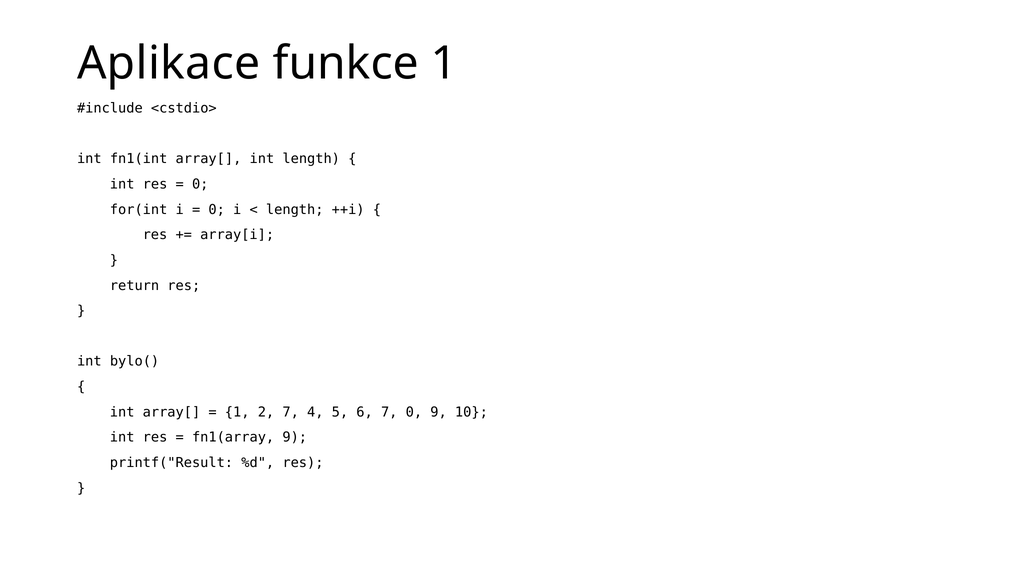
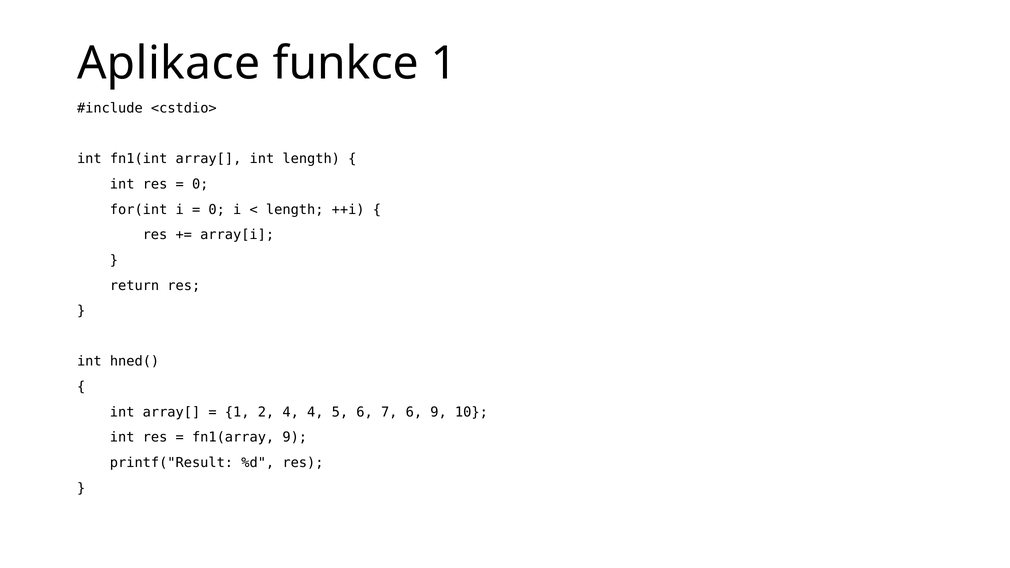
bylo(: bylo( -> hned(
2 7: 7 -> 4
7 0: 0 -> 6
